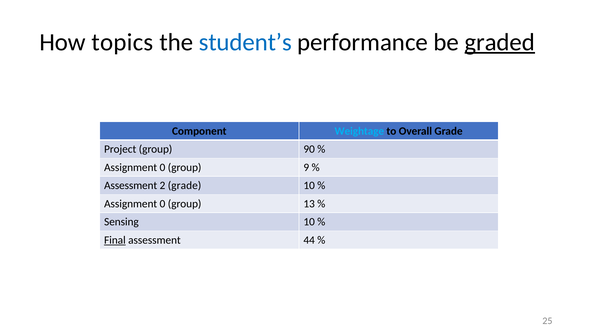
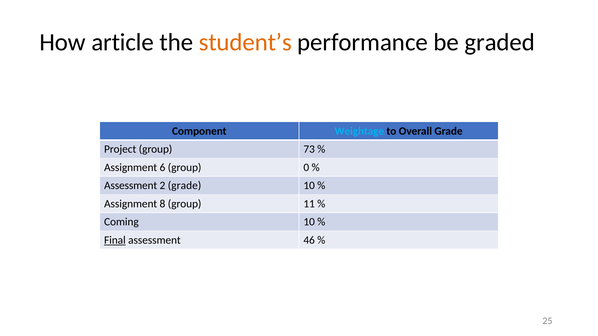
topics: topics -> article
student’s colour: blue -> orange
graded underline: present -> none
90: 90 -> 73
0 at (162, 168): 0 -> 6
9: 9 -> 0
0 at (162, 204): 0 -> 8
13: 13 -> 11
Sensing: Sensing -> Coming
44: 44 -> 46
